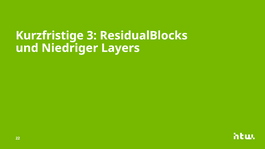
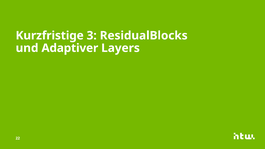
Niedriger: Niedriger -> Adaptiver
